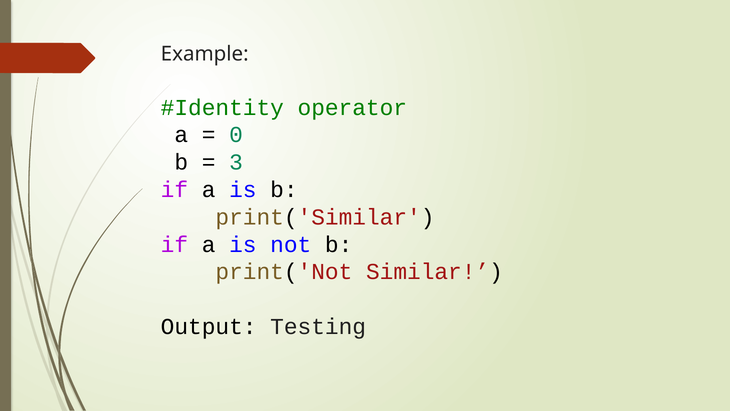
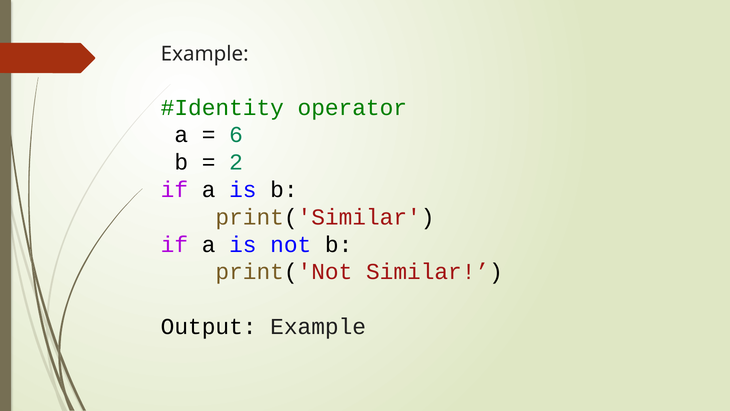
0: 0 -> 6
3: 3 -> 2
Output Testing: Testing -> Example
